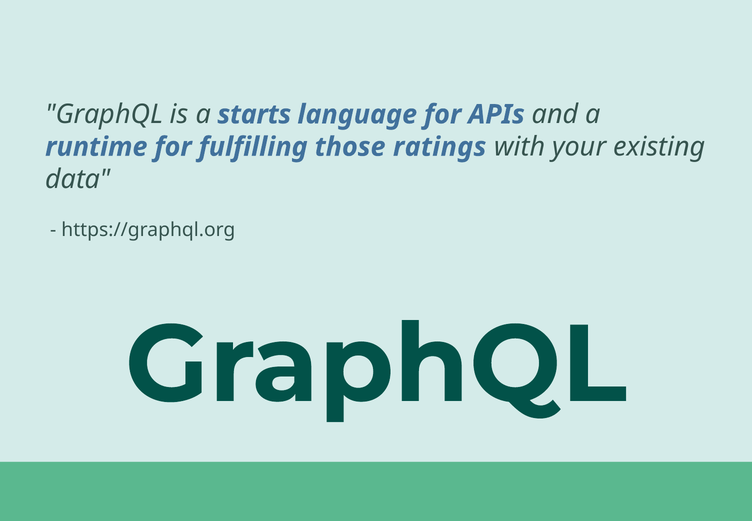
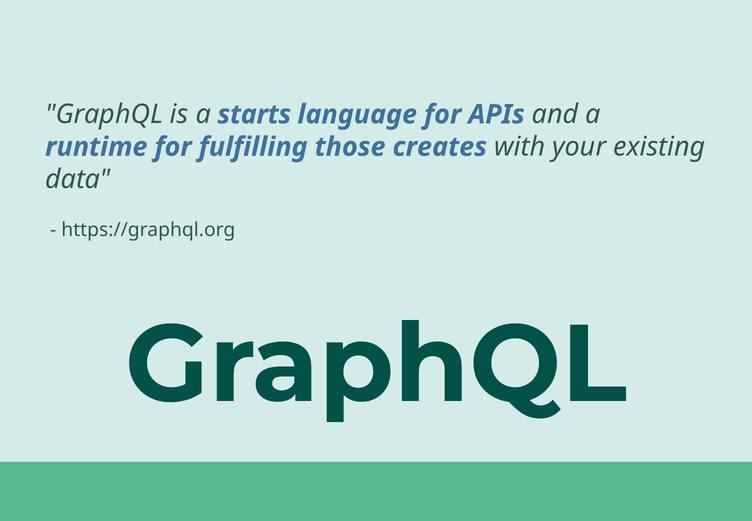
ratings: ratings -> creates
